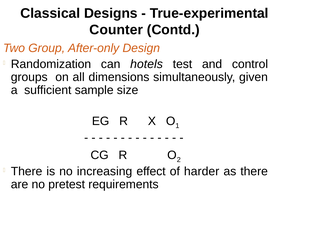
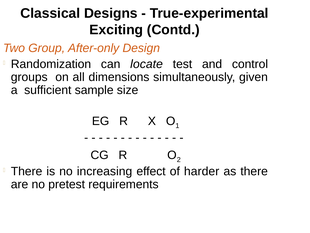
Counter: Counter -> Exciting
hotels: hotels -> locate
